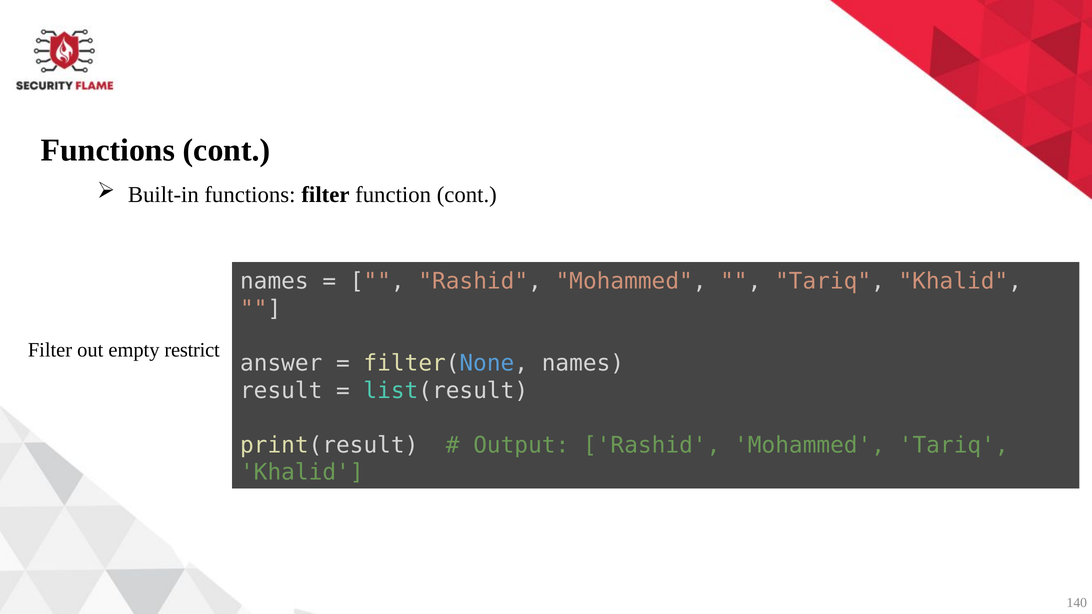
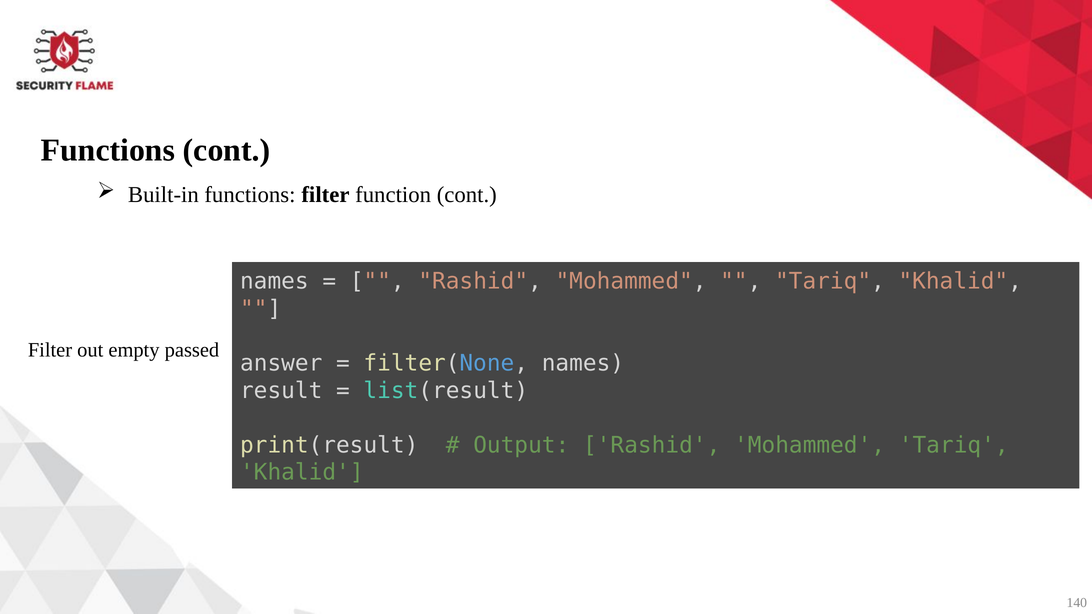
restrict: restrict -> passed
